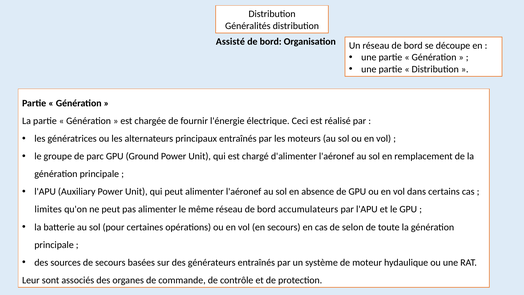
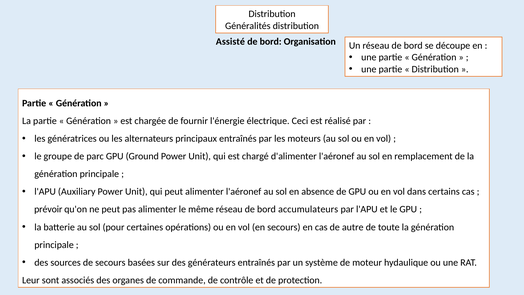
limites: limites -> prévoir
selon: selon -> autre
